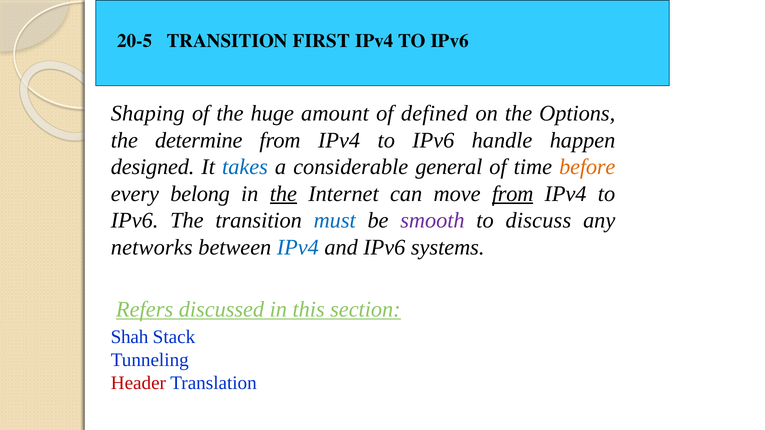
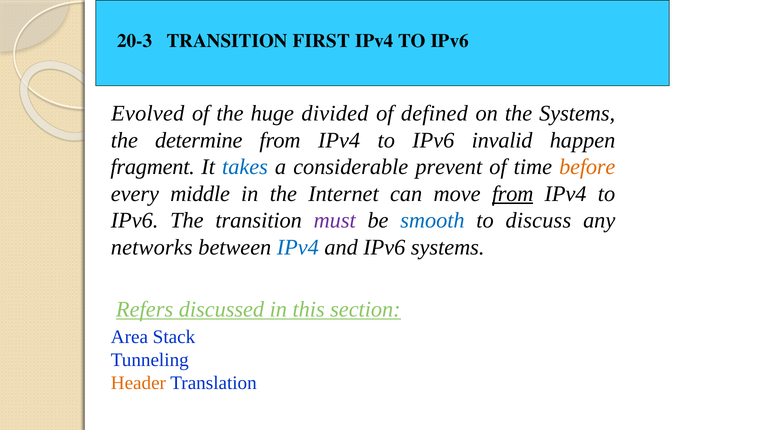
20-5: 20-5 -> 20-3
Shaping: Shaping -> Evolved
amount: amount -> divided
the Options: Options -> Systems
handle: handle -> invalid
designed: designed -> fragment
general: general -> prevent
belong: belong -> middle
the at (283, 194) underline: present -> none
must colour: blue -> purple
smooth colour: purple -> blue
Shah: Shah -> Area
Header colour: red -> orange
